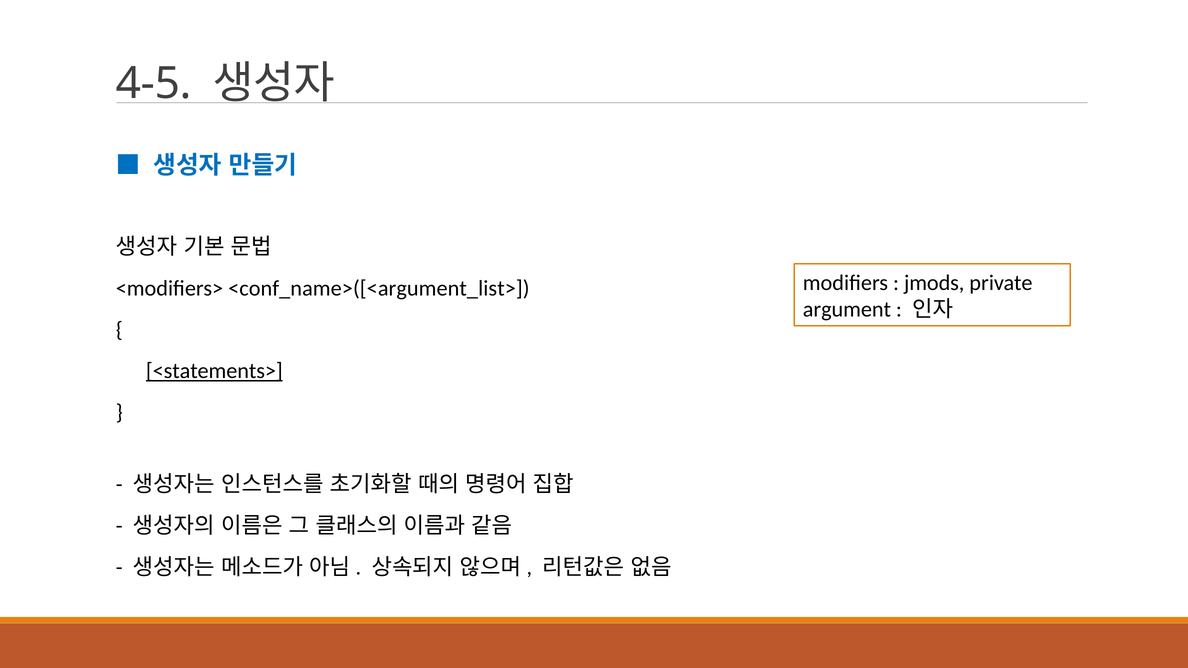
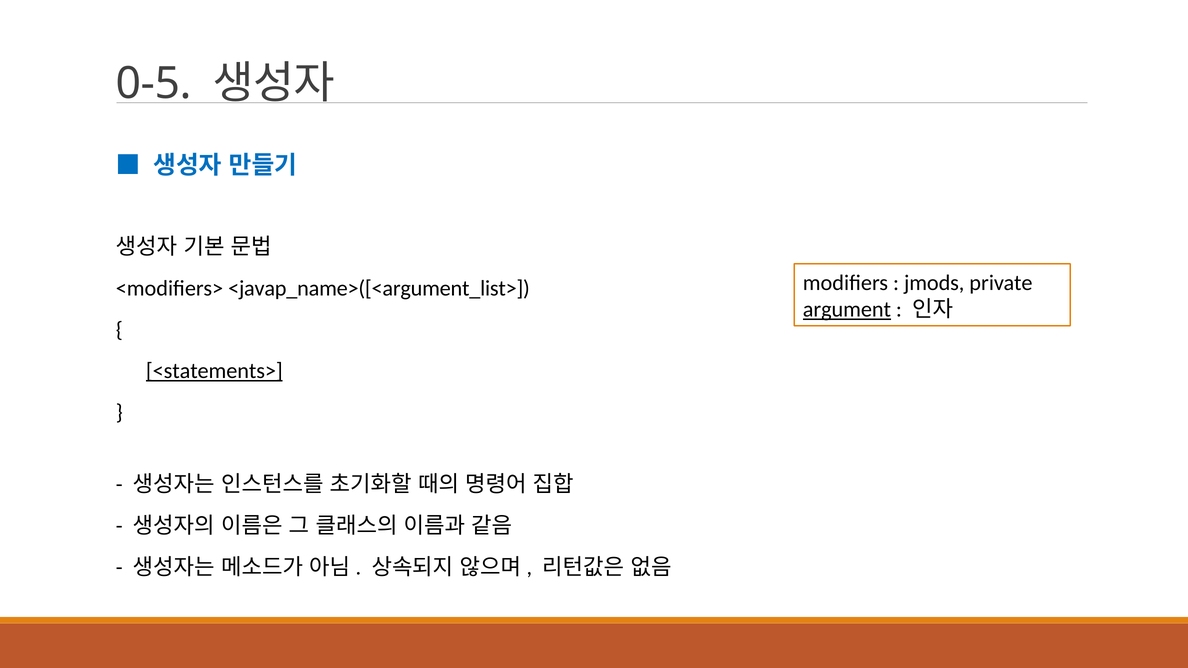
4-5: 4-5 -> 0-5
<conf_name>([<argument_list>: <conf_name>([<argument_list> -> <javap_name>([<argument_list>
argument underline: none -> present
